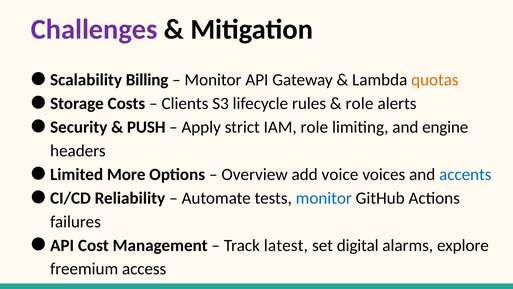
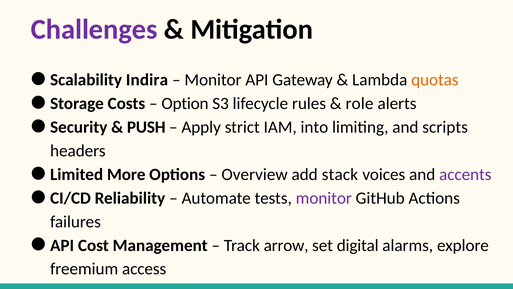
Billing: Billing -> Indira
Clients: Clients -> Option
IAM role: role -> into
engine: engine -> scripts
voice: voice -> stack
accents colour: blue -> purple
monitor at (324, 198) colour: blue -> purple
latest: latest -> arrow
